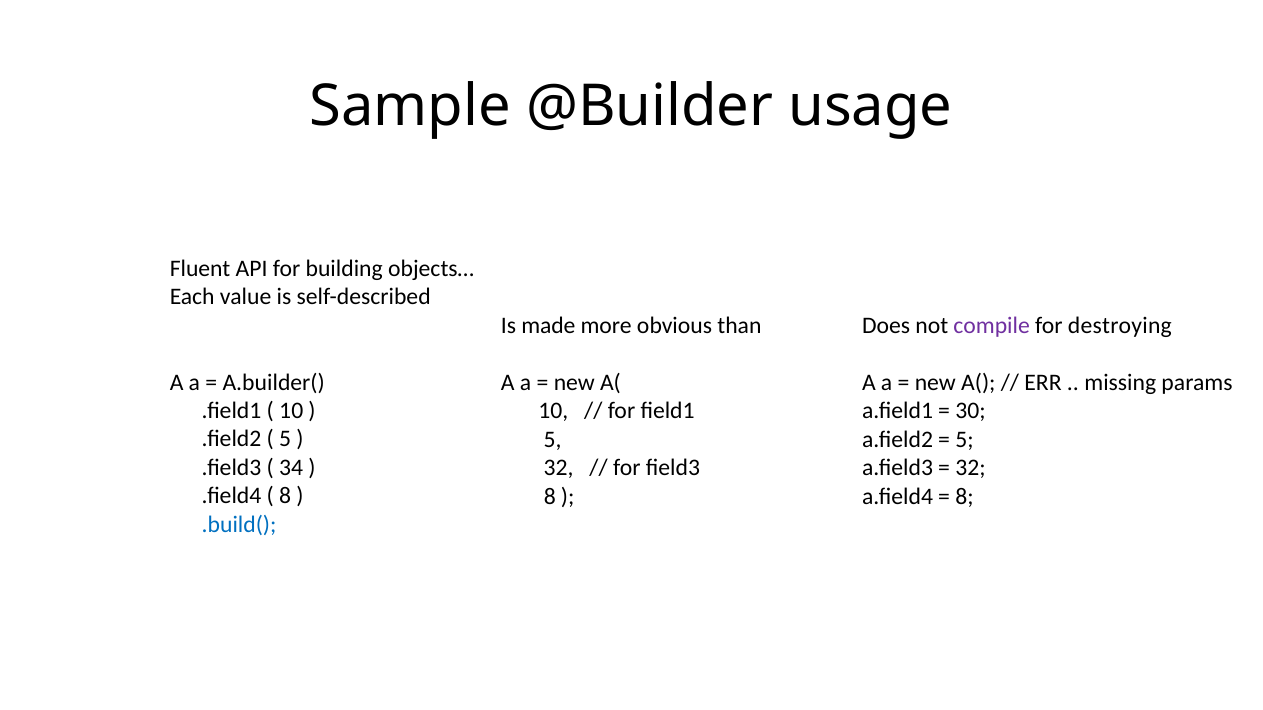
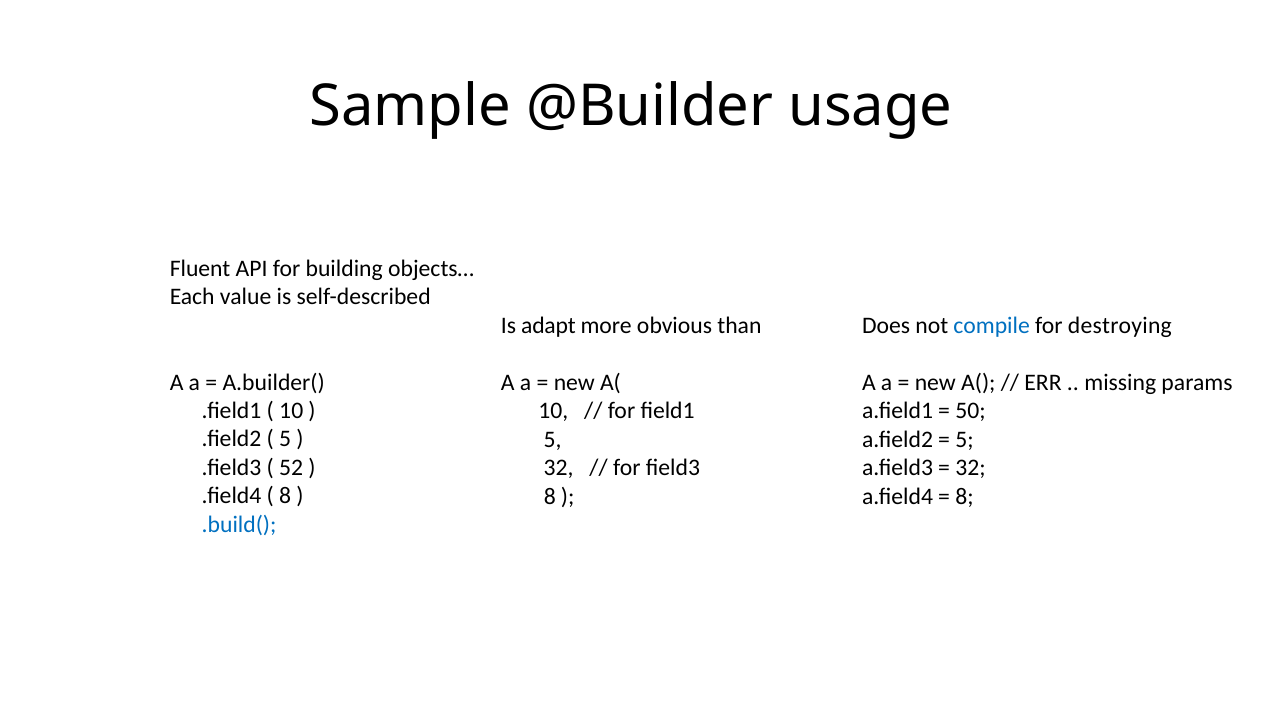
made: made -> adapt
compile colour: purple -> blue
30: 30 -> 50
34: 34 -> 52
